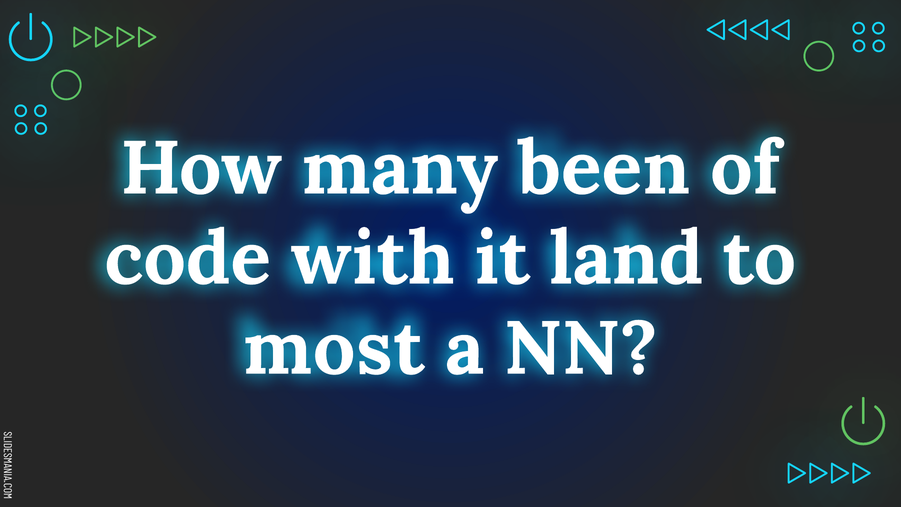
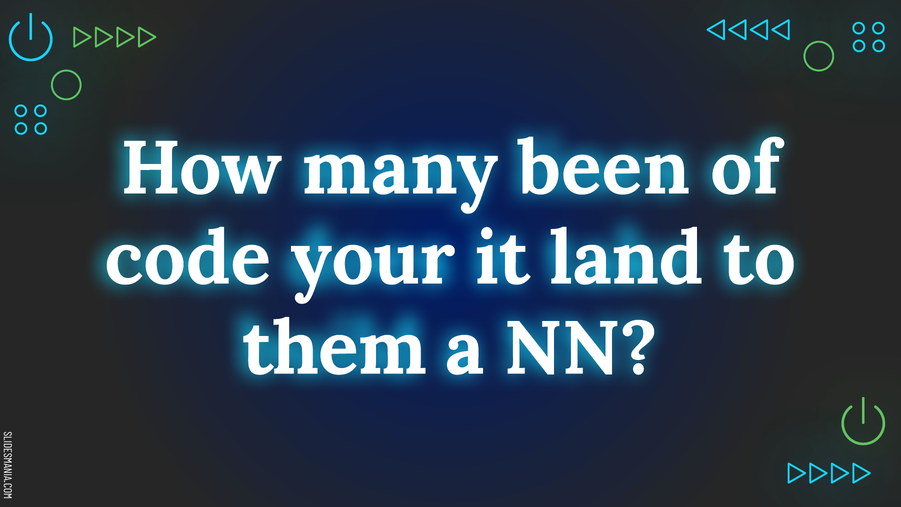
with: with -> your
most: most -> them
